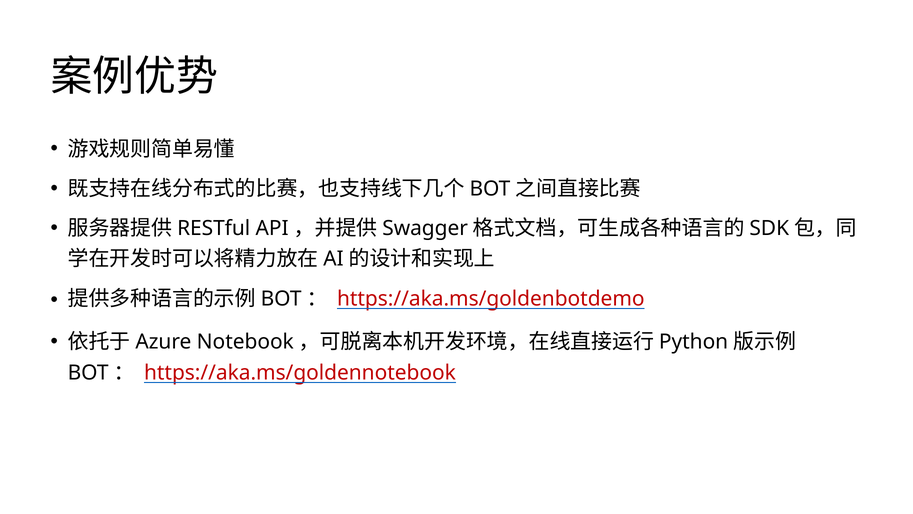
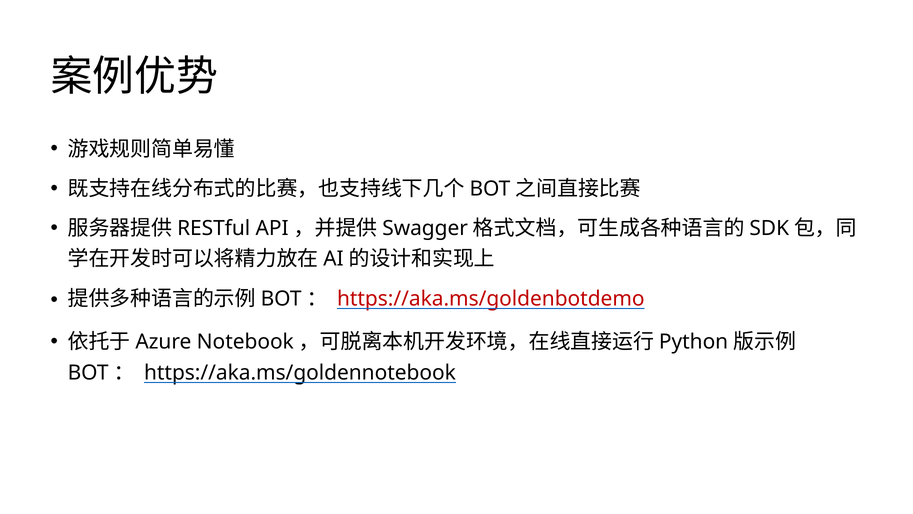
https://aka.ms/goldennotebook colour: red -> black
